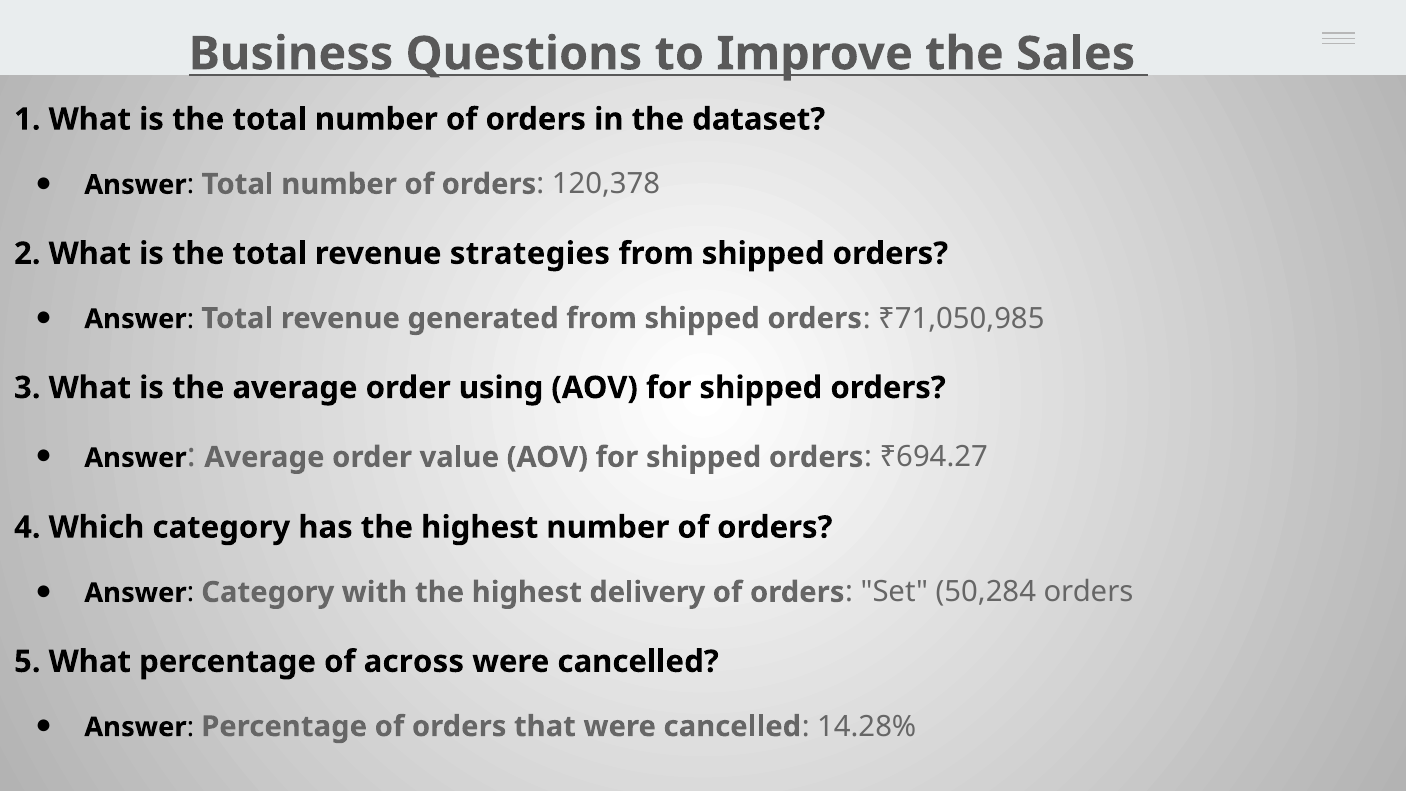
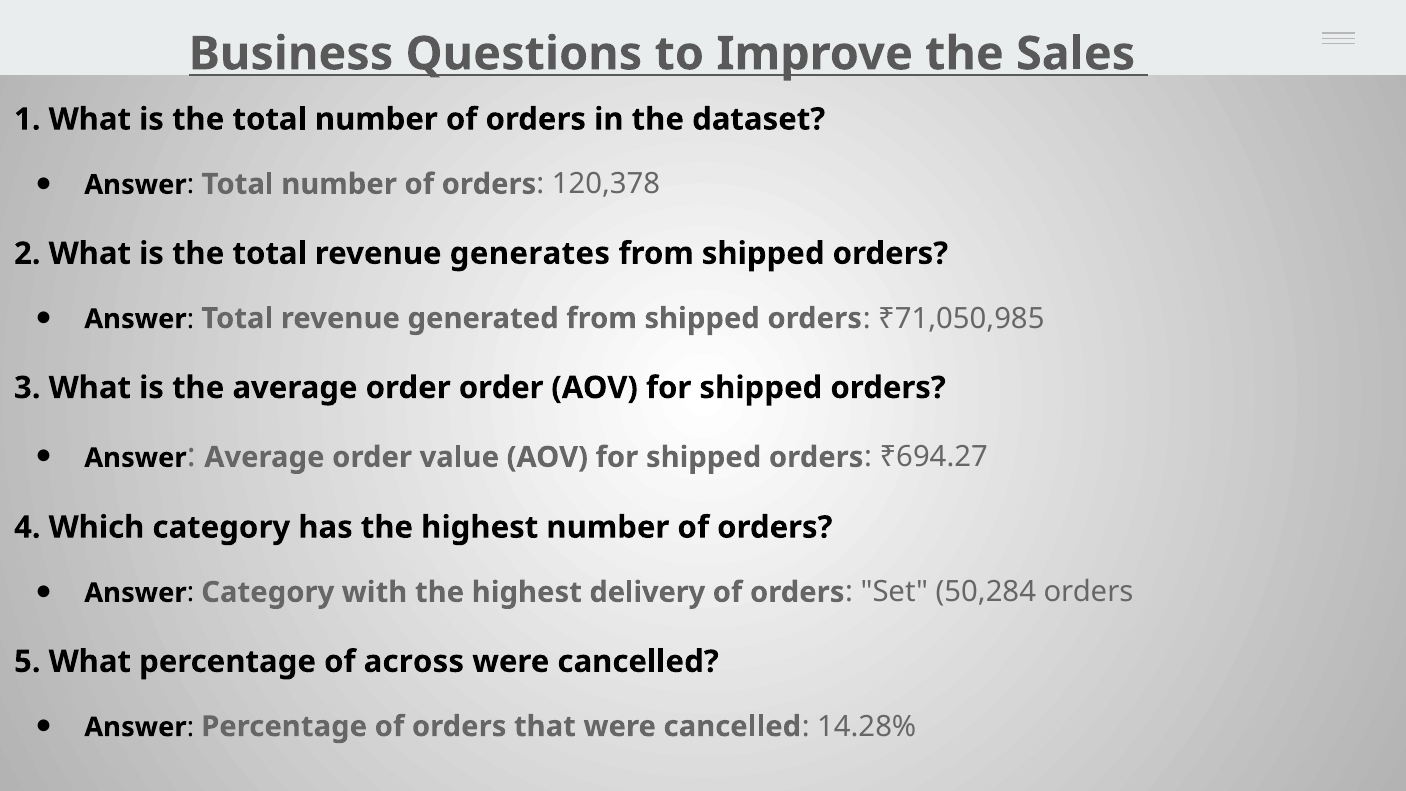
strategies: strategies -> generates
order using: using -> order
